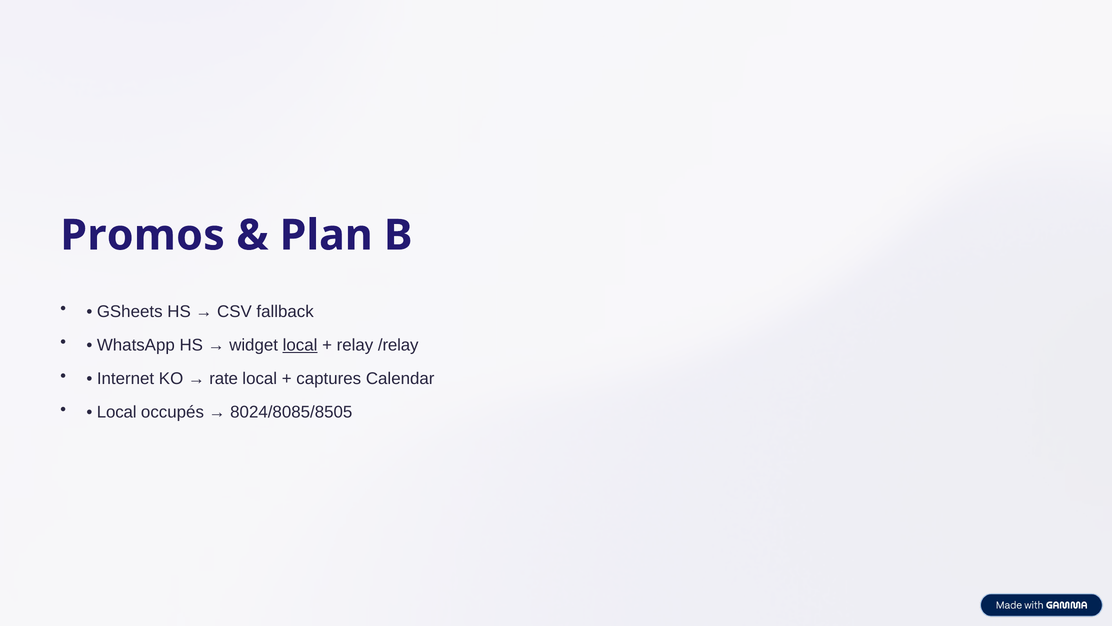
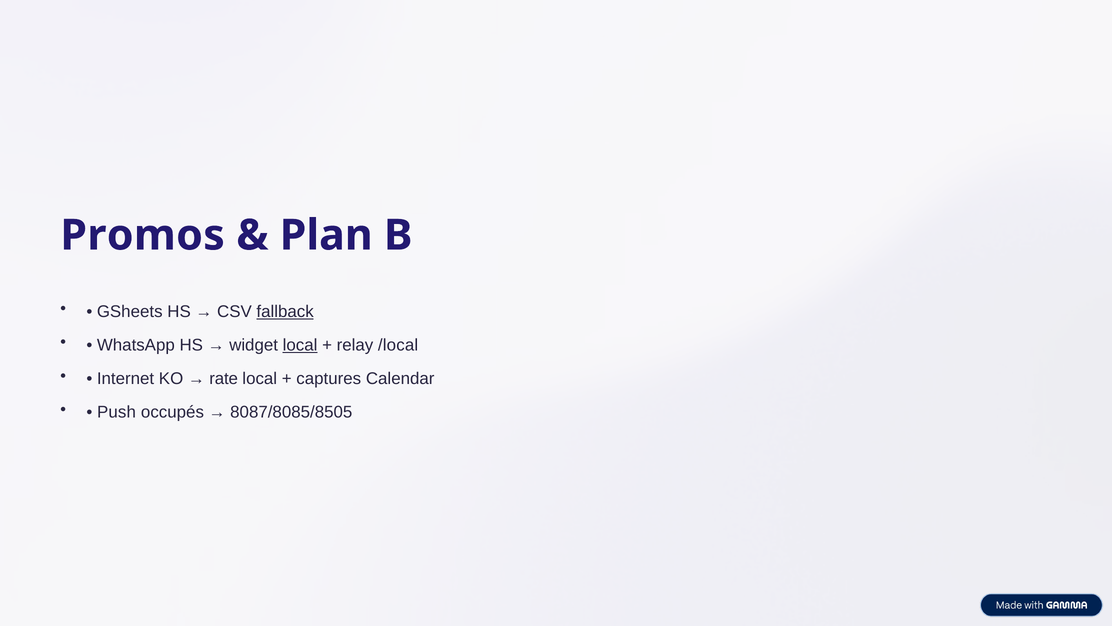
fallback underline: none -> present
/relay: /relay -> /local
Local at (117, 412): Local -> Push
8024/8085/8505: 8024/8085/8505 -> 8087/8085/8505
